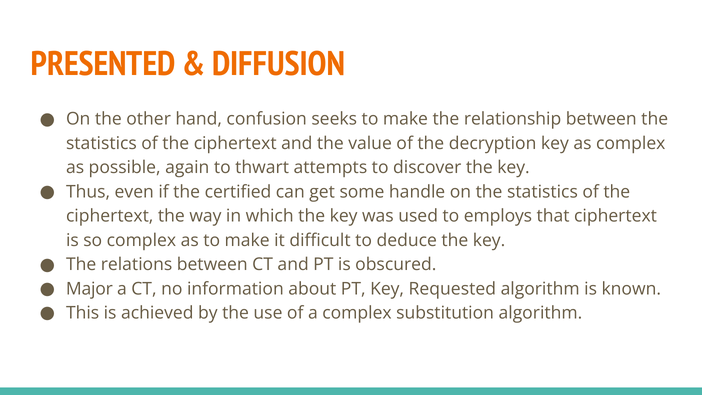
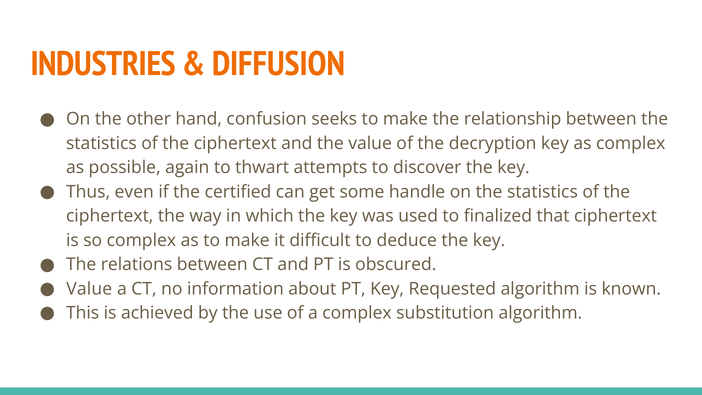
PRESENTED: PRESENTED -> INDUSTRIES
employs: employs -> finalized
Major at (89, 289): Major -> Value
